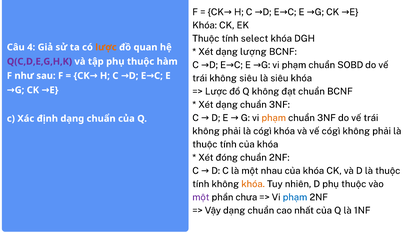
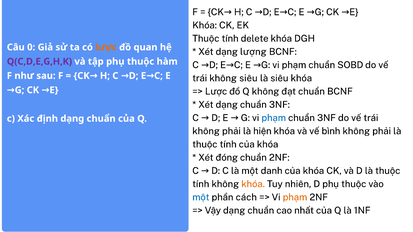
select: select -> delete
4: 4 -> 0
phạm at (274, 118) colour: orange -> blue
là cógì: cógì -> hiện
vế cógì: cógì -> bình
nhau: nhau -> danh
một at (201, 197) colour: purple -> blue
chưa: chưa -> cách
phạm at (295, 197) colour: blue -> orange
